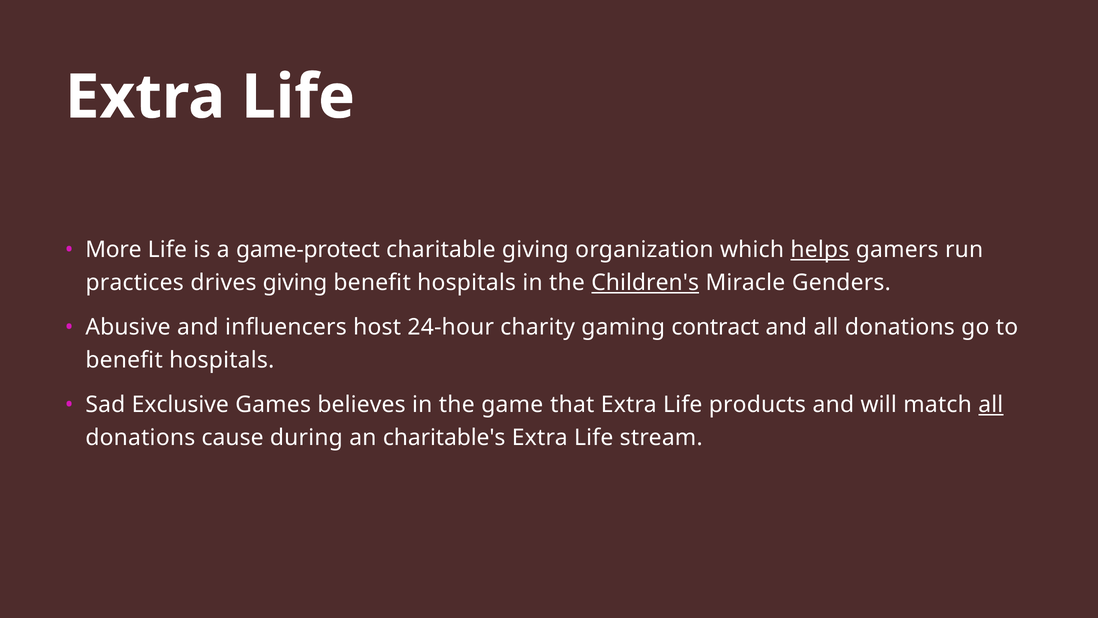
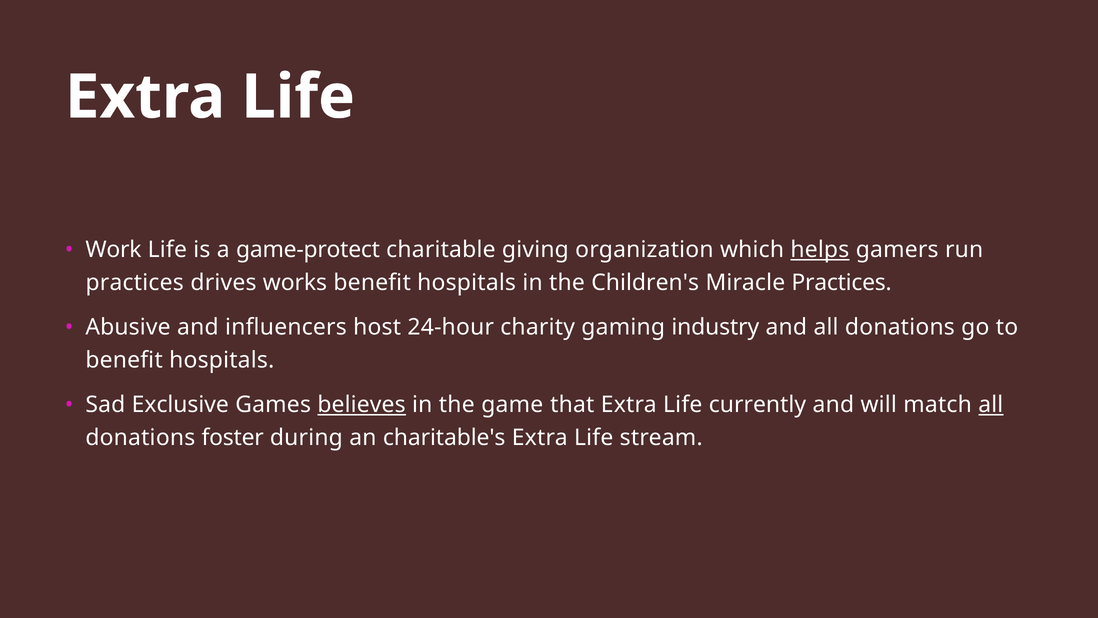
More: More -> Work
drives giving: giving -> works
Children's underline: present -> none
Miracle Genders: Genders -> Practices
contract: contract -> industry
believes underline: none -> present
products: products -> currently
cause: cause -> foster
